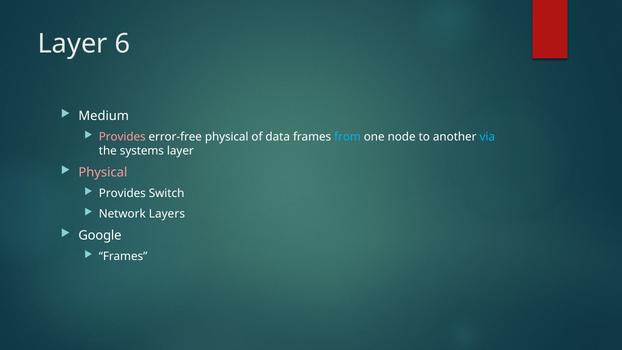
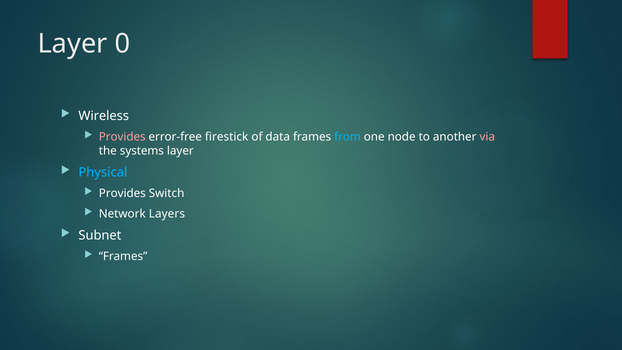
6: 6 -> 0
Medium: Medium -> Wireless
error-free physical: physical -> firestick
via colour: light blue -> pink
Physical at (103, 172) colour: pink -> light blue
Google: Google -> Subnet
